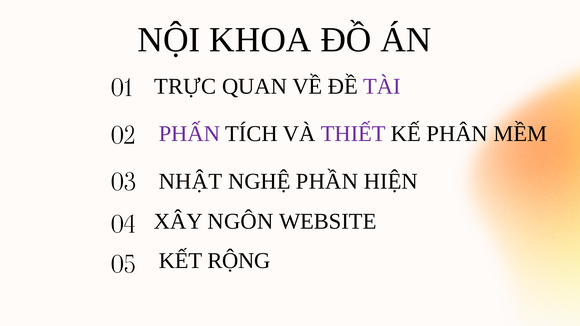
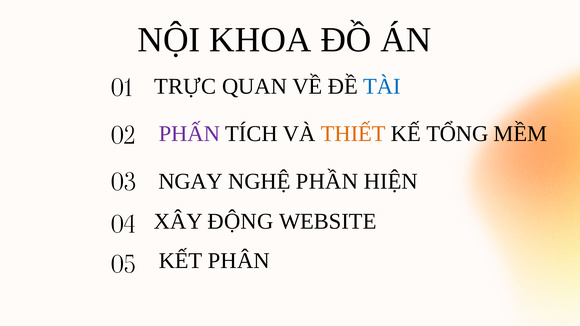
TÀI colour: purple -> blue
THIẾT colour: purple -> orange
PHÂN: PHÂN -> TỔNG
NHẬT: NHẬT -> NGAY
NGÔN: NGÔN -> ĐỘNG
RỘNG: RỘNG -> PHÂN
